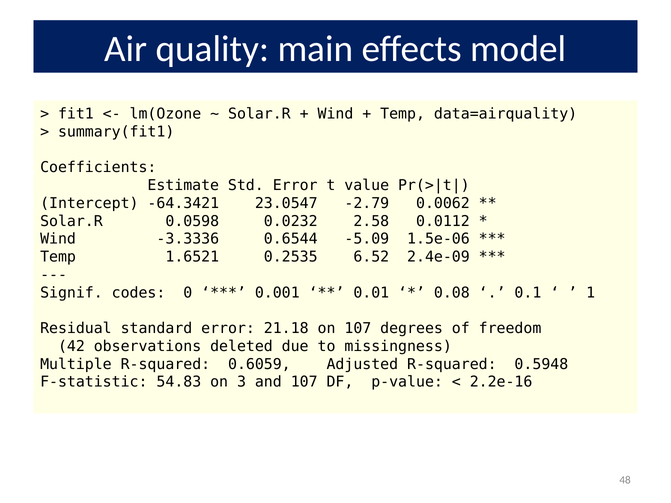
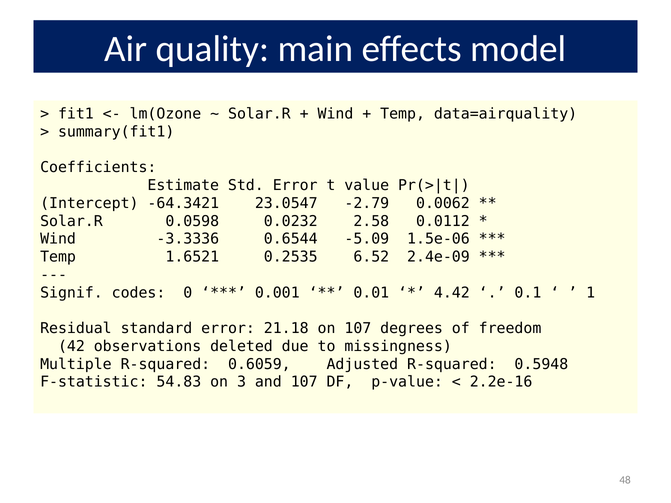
0.08: 0.08 -> 4.42
